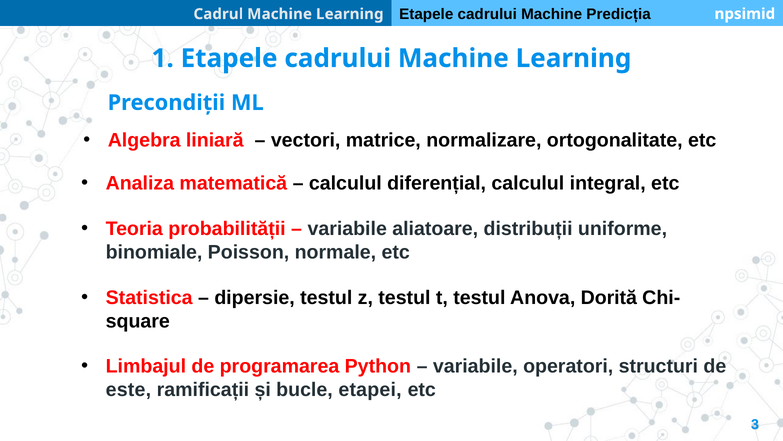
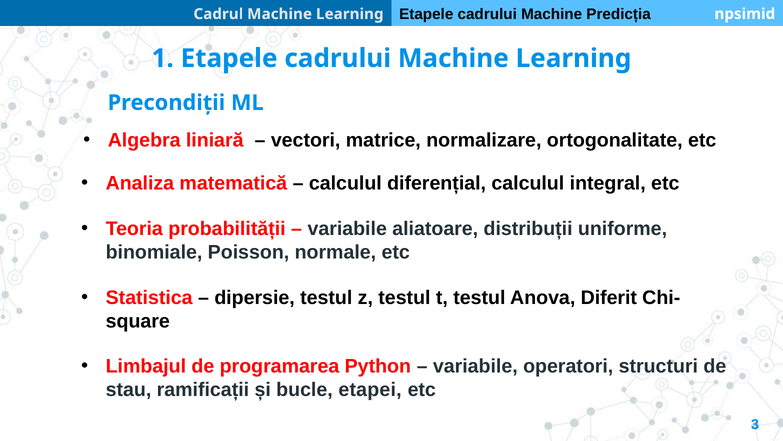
Dorită: Dorită -> Diferit
este: este -> stau
